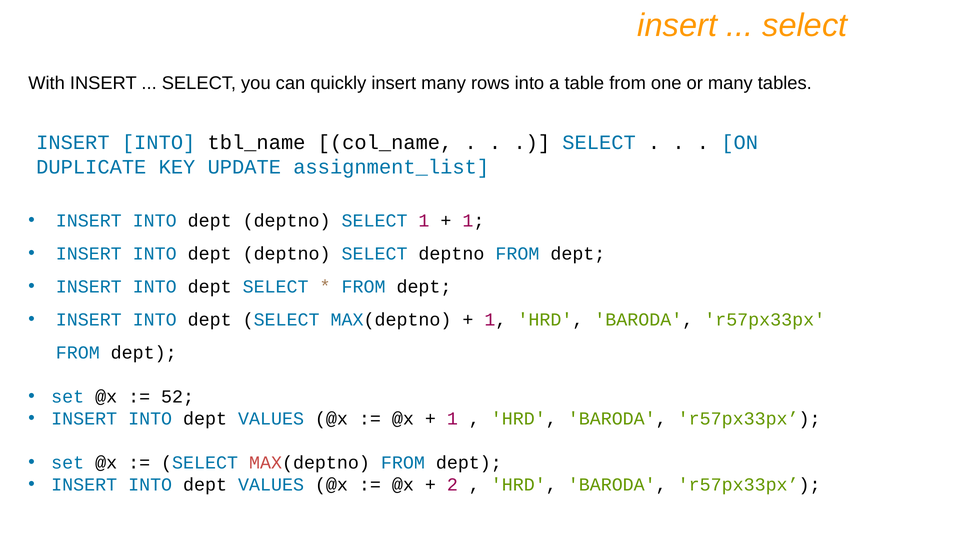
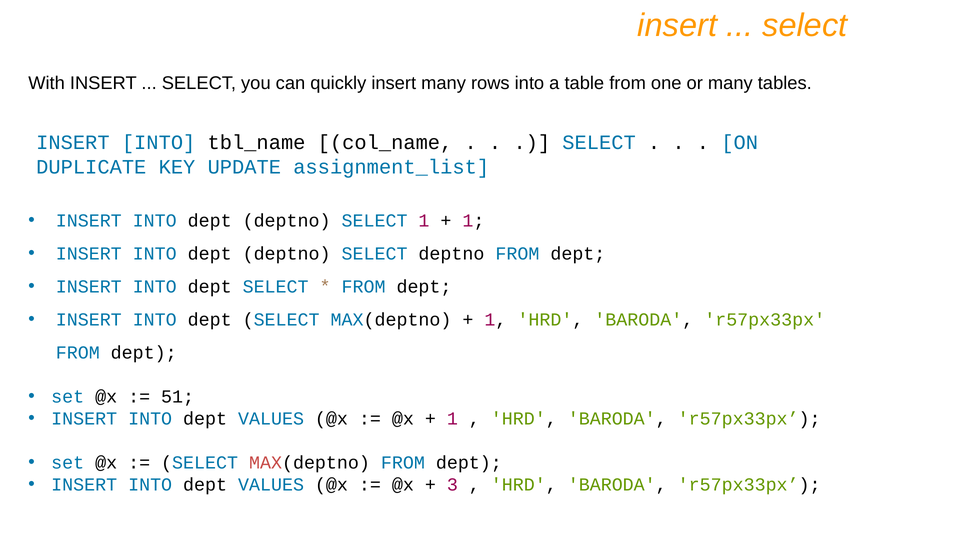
52: 52 -> 51
2: 2 -> 3
